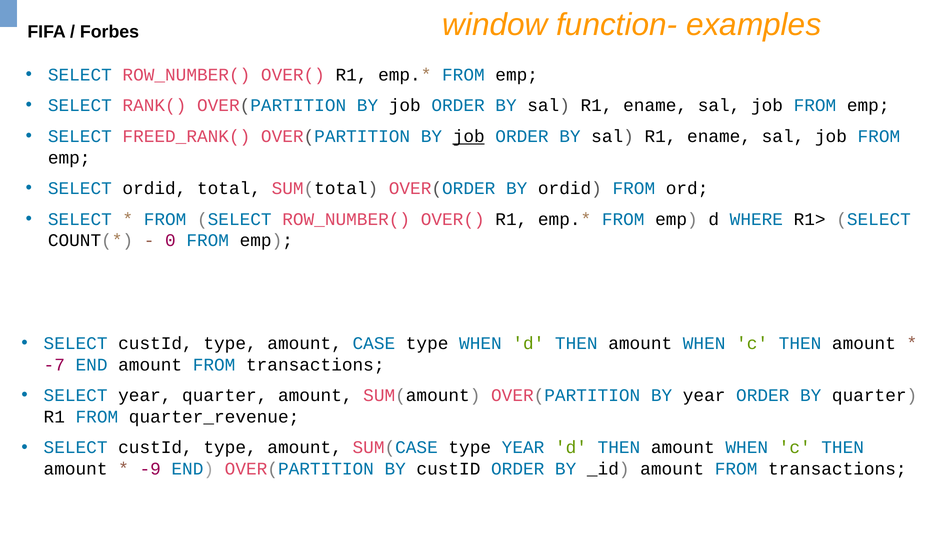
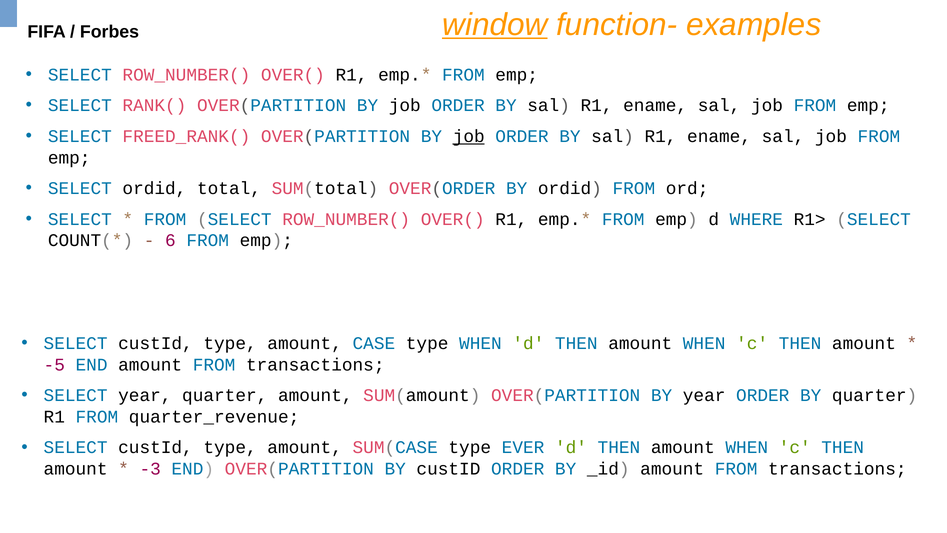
window underline: none -> present
0: 0 -> 6
-7: -7 -> -5
type YEAR: YEAR -> EVER
-9: -9 -> -3
